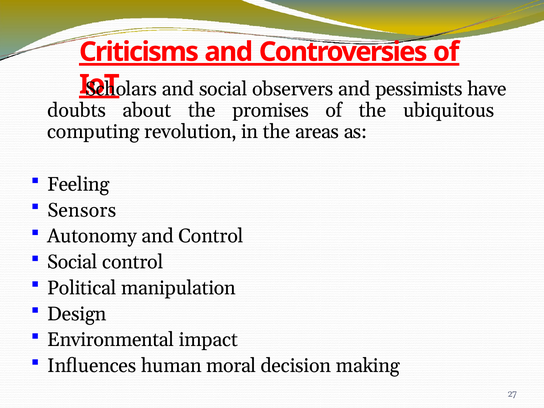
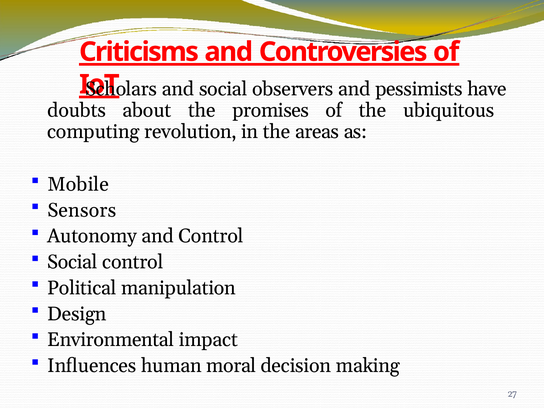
Feeling: Feeling -> Mobile
